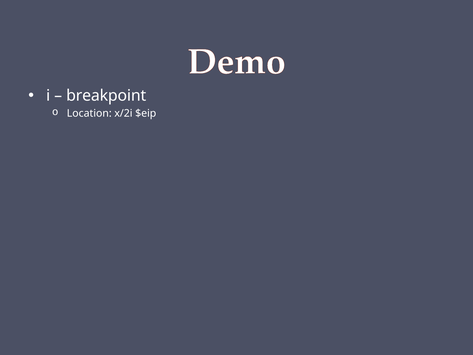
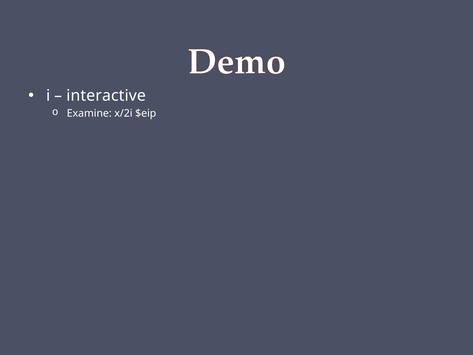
breakpoint: breakpoint -> interactive
Location: Location -> Examine
